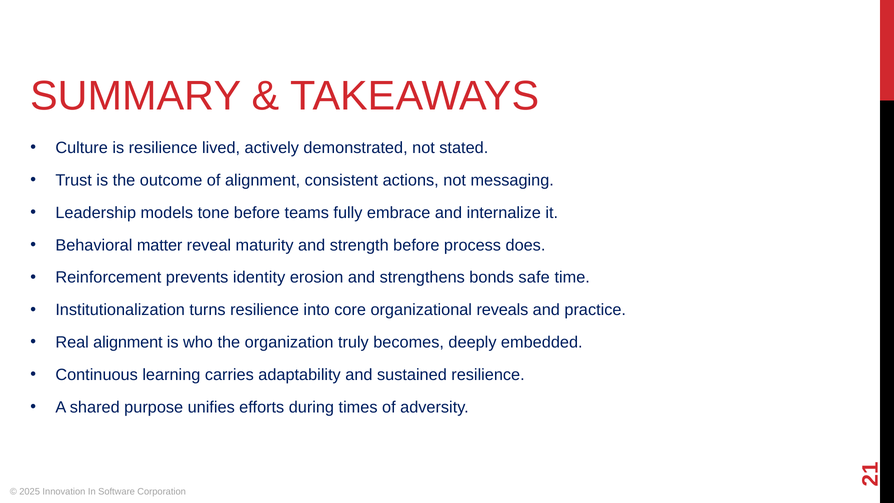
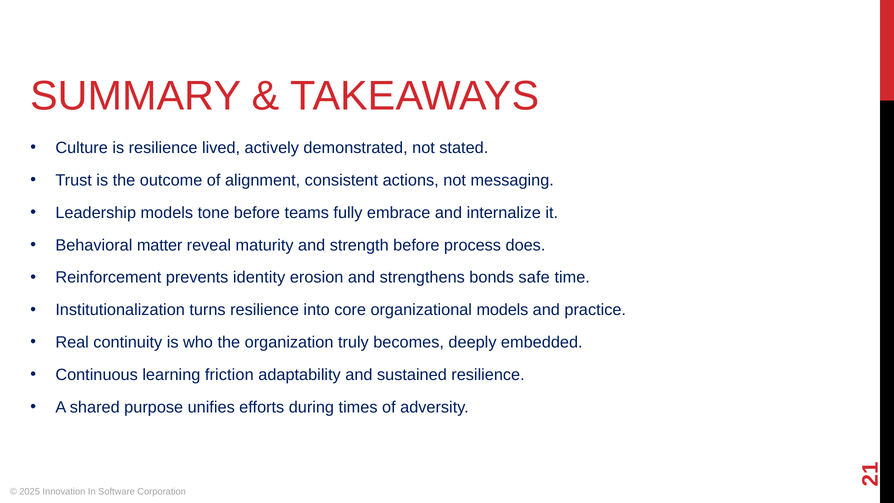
organizational reveals: reveals -> models
Real alignment: alignment -> continuity
carries: carries -> friction
